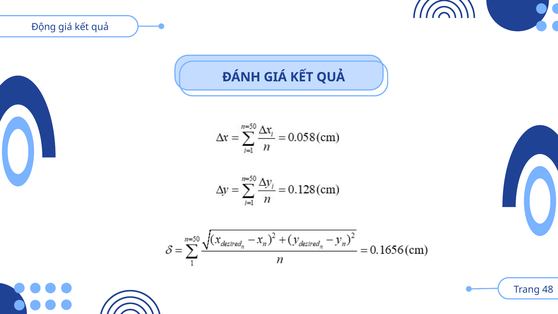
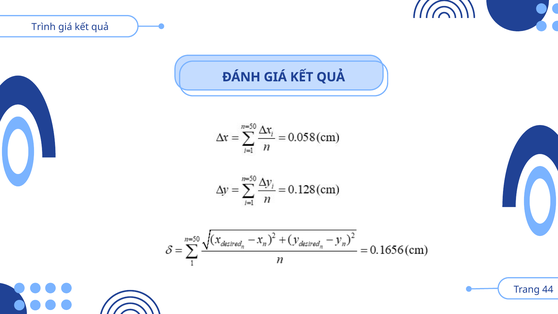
Động: Động -> Trình
48: 48 -> 44
